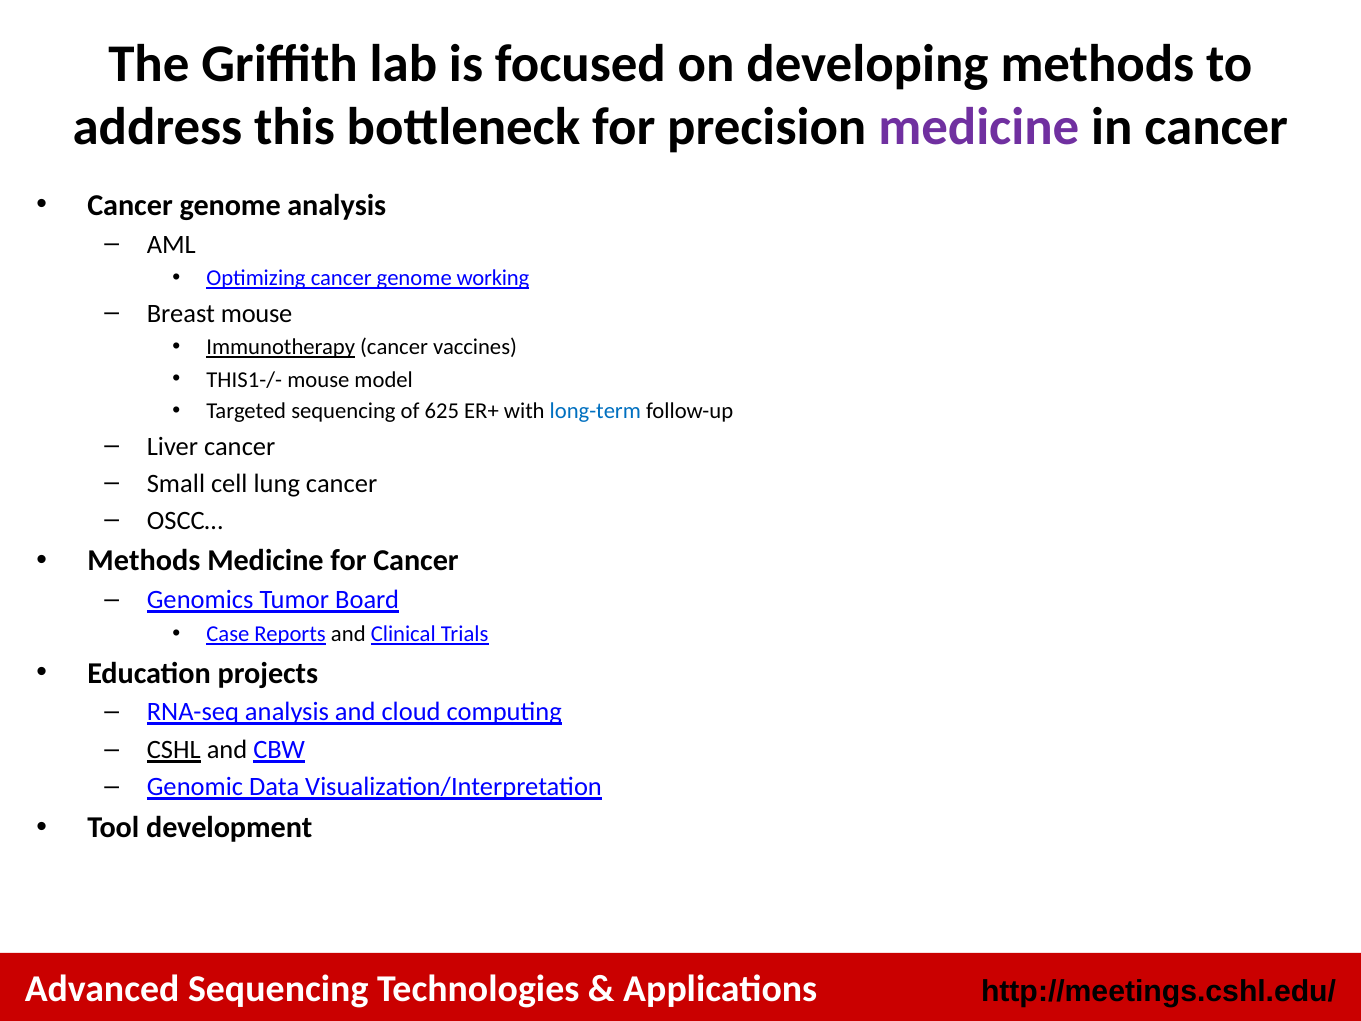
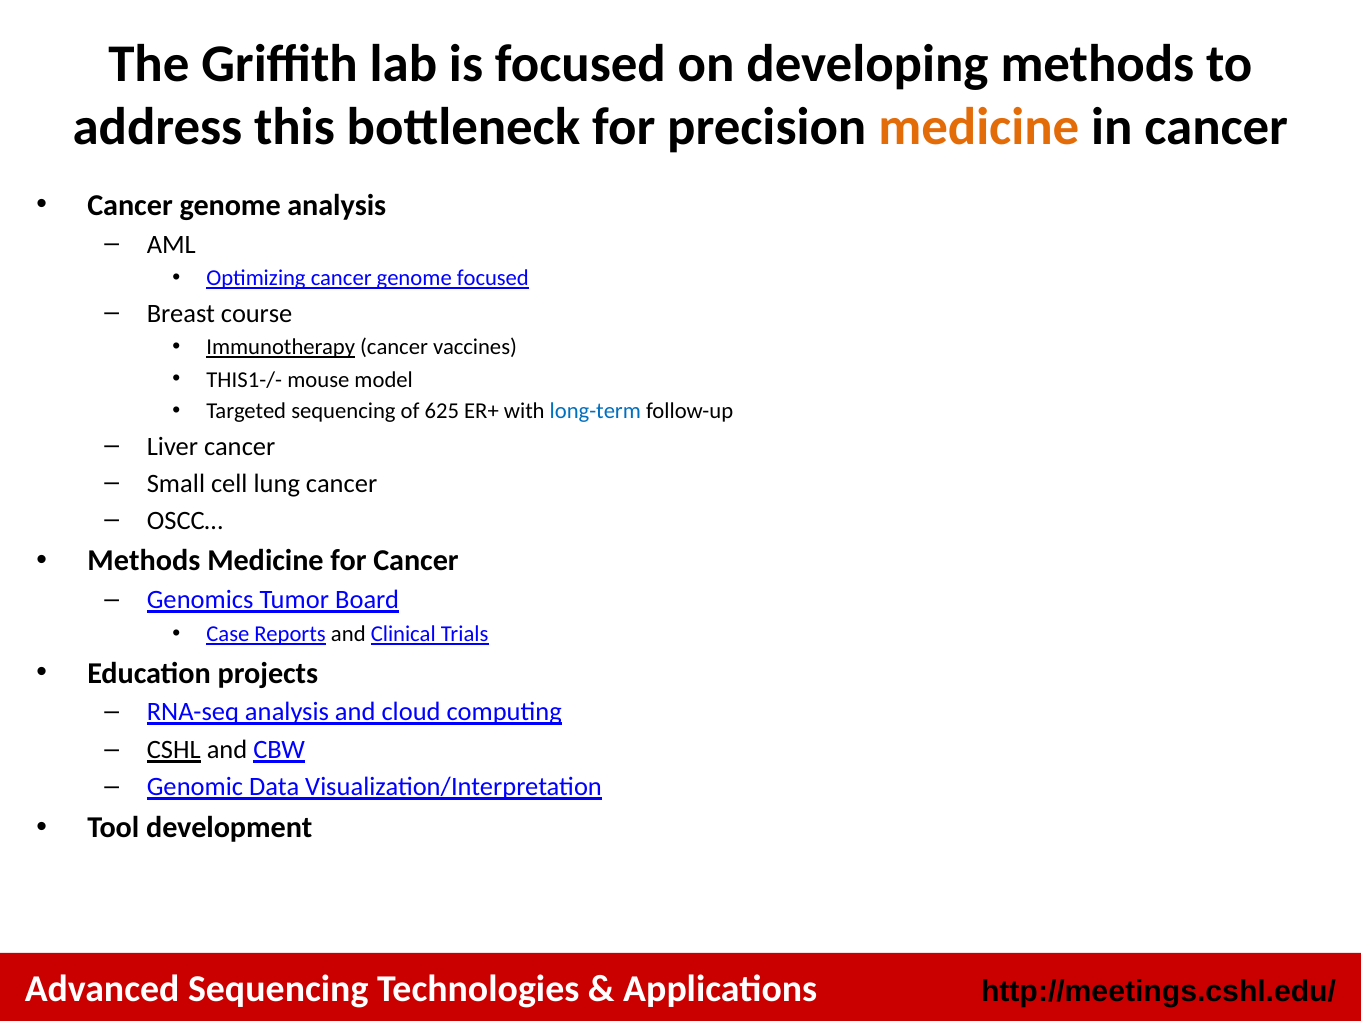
medicine at (979, 127) colour: purple -> orange
genome working: working -> focused
Breast mouse: mouse -> course
